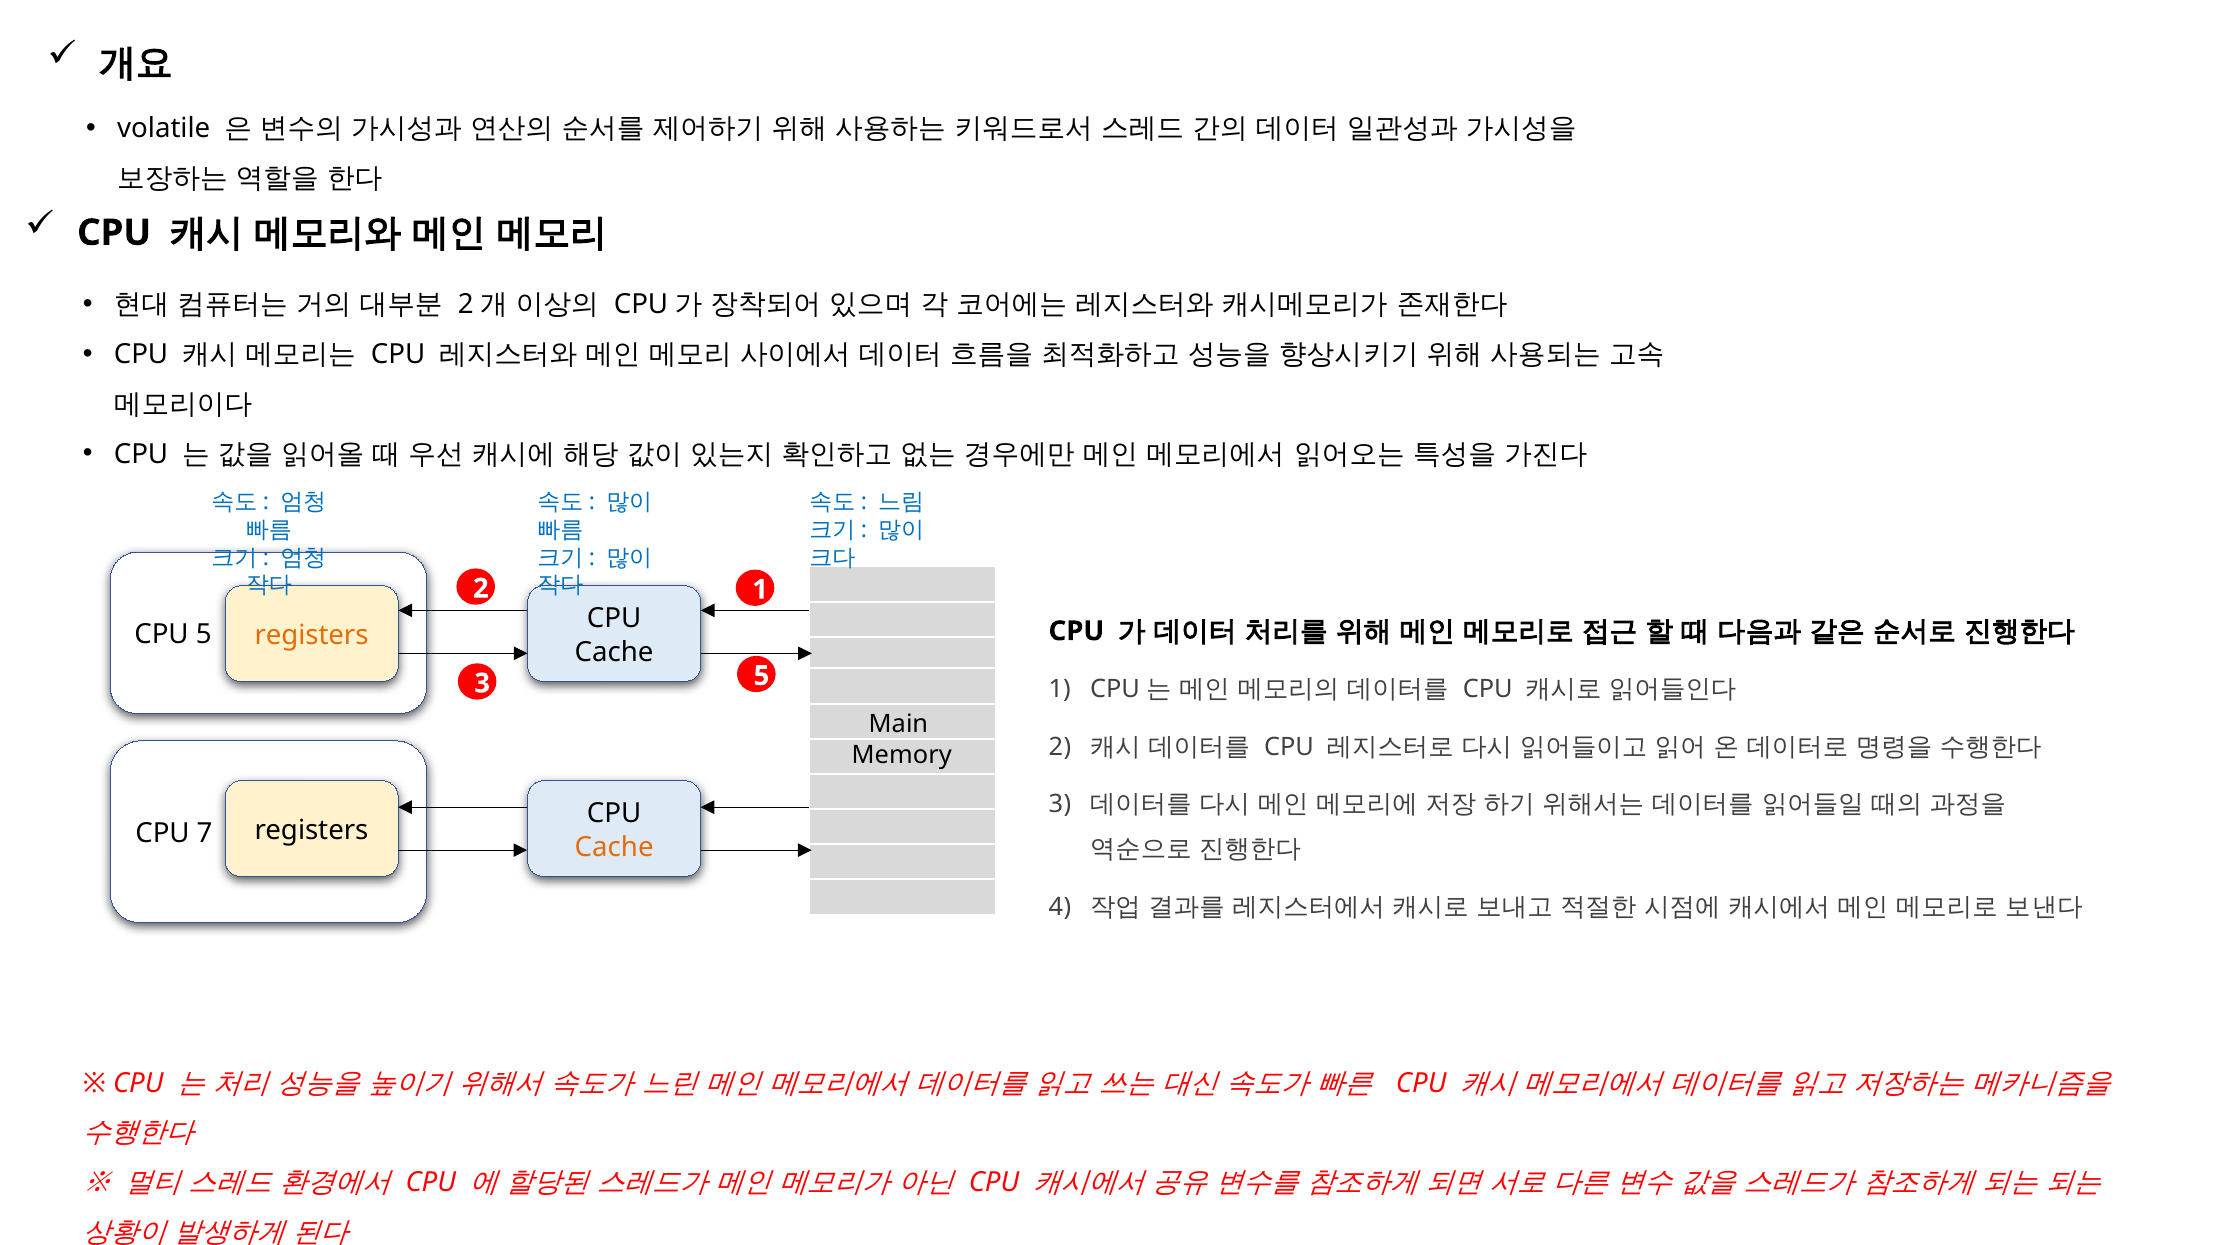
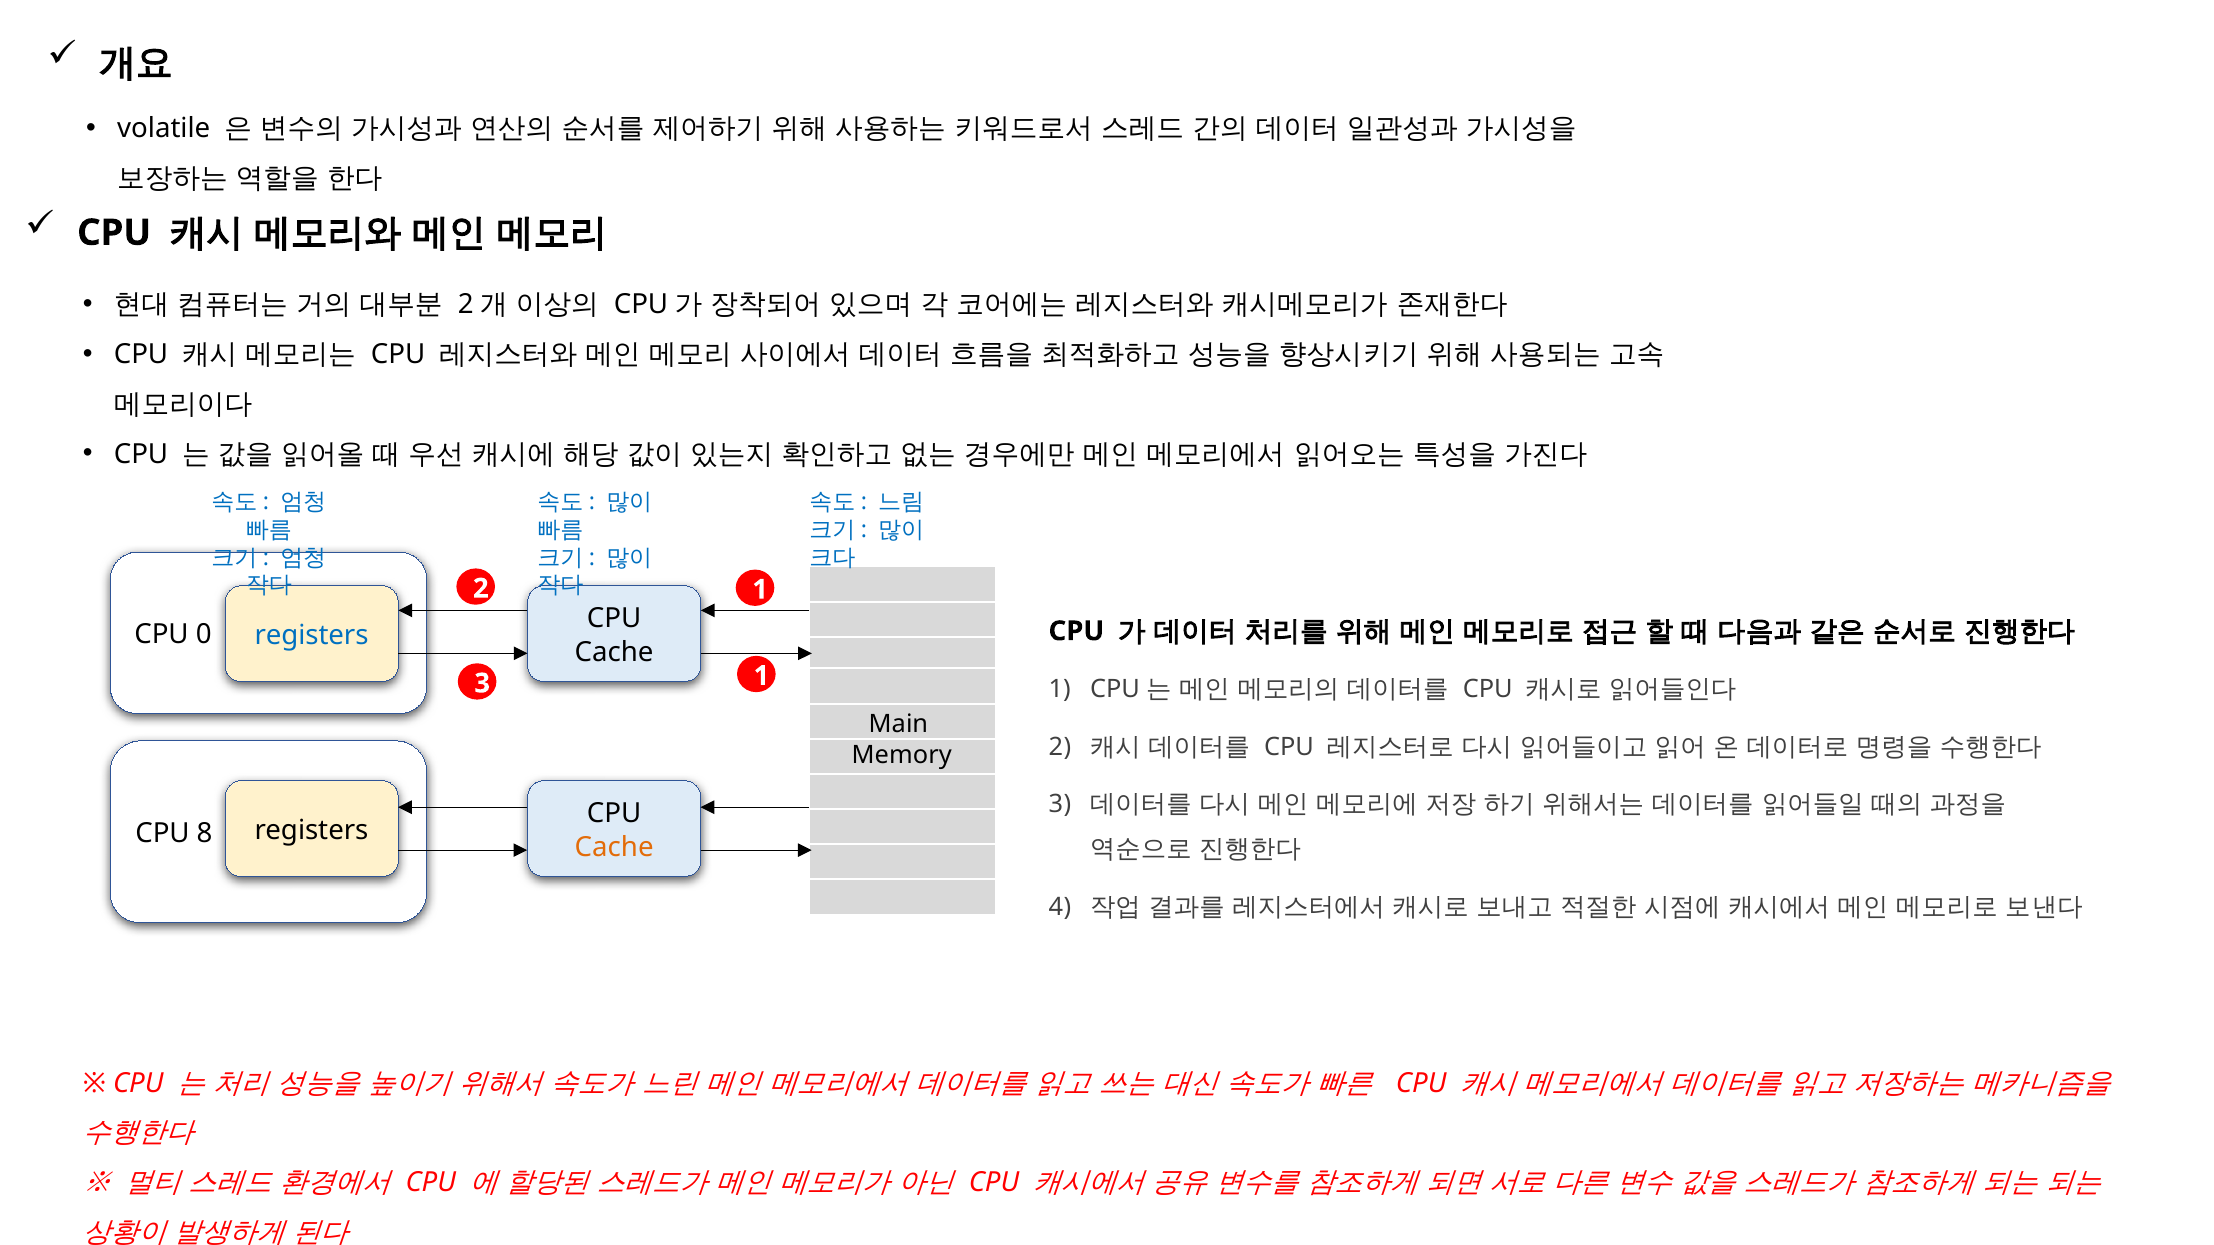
CPU 5: 5 -> 0
registers at (312, 636) colour: orange -> blue
3 5: 5 -> 1
7: 7 -> 8
